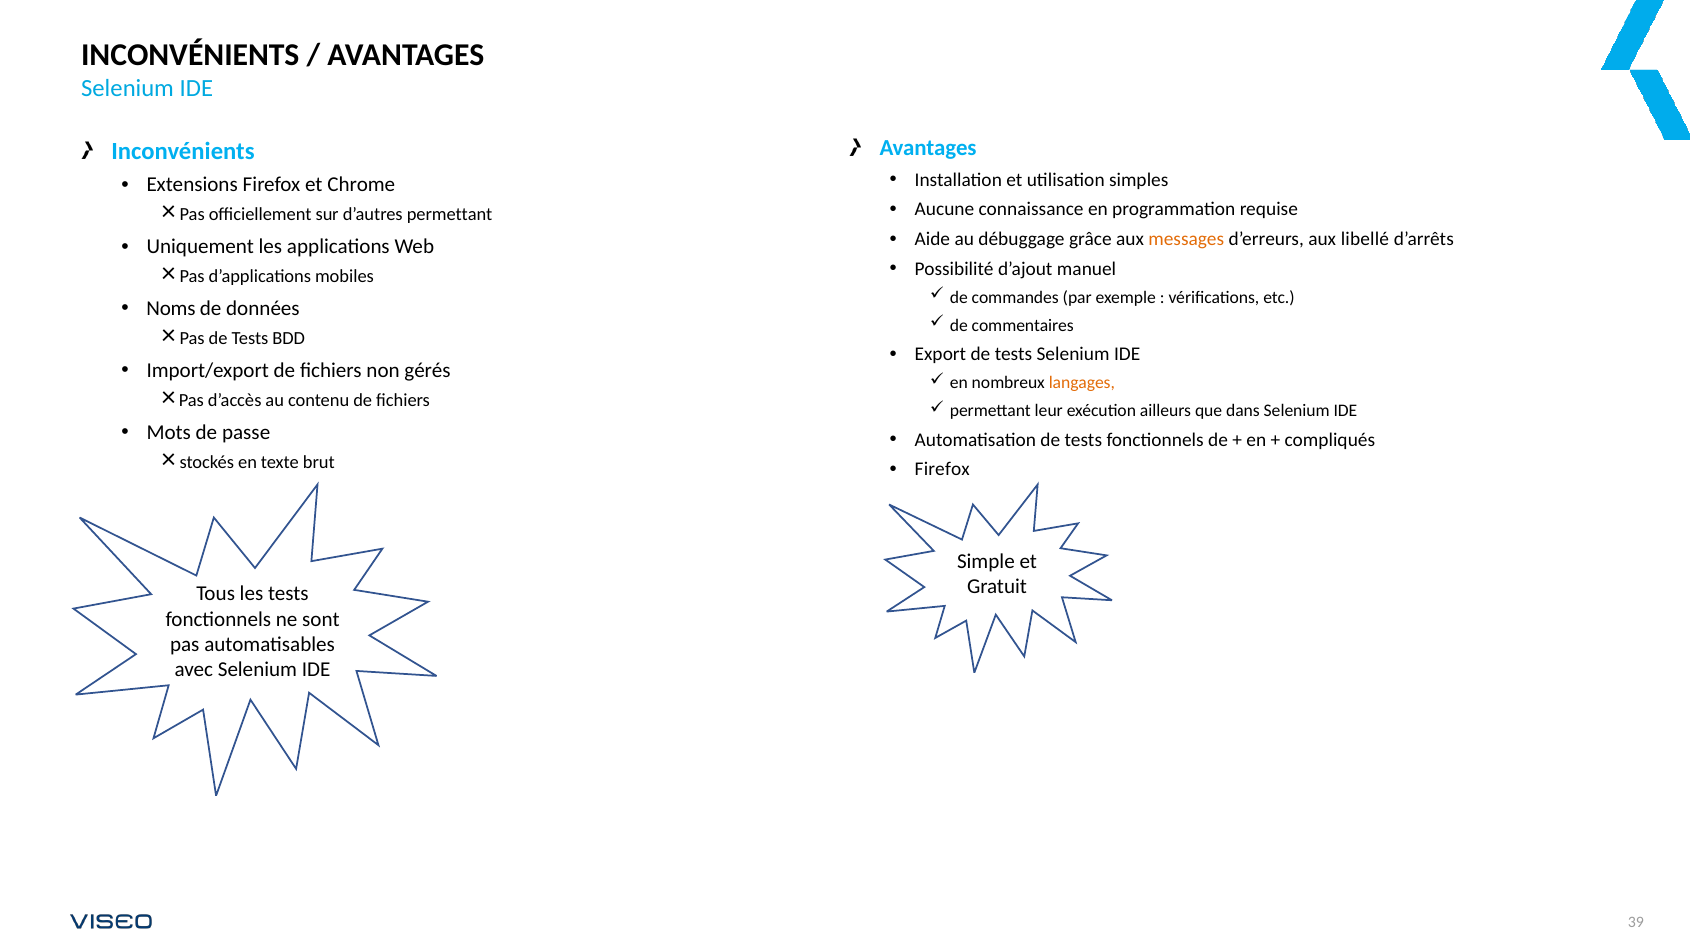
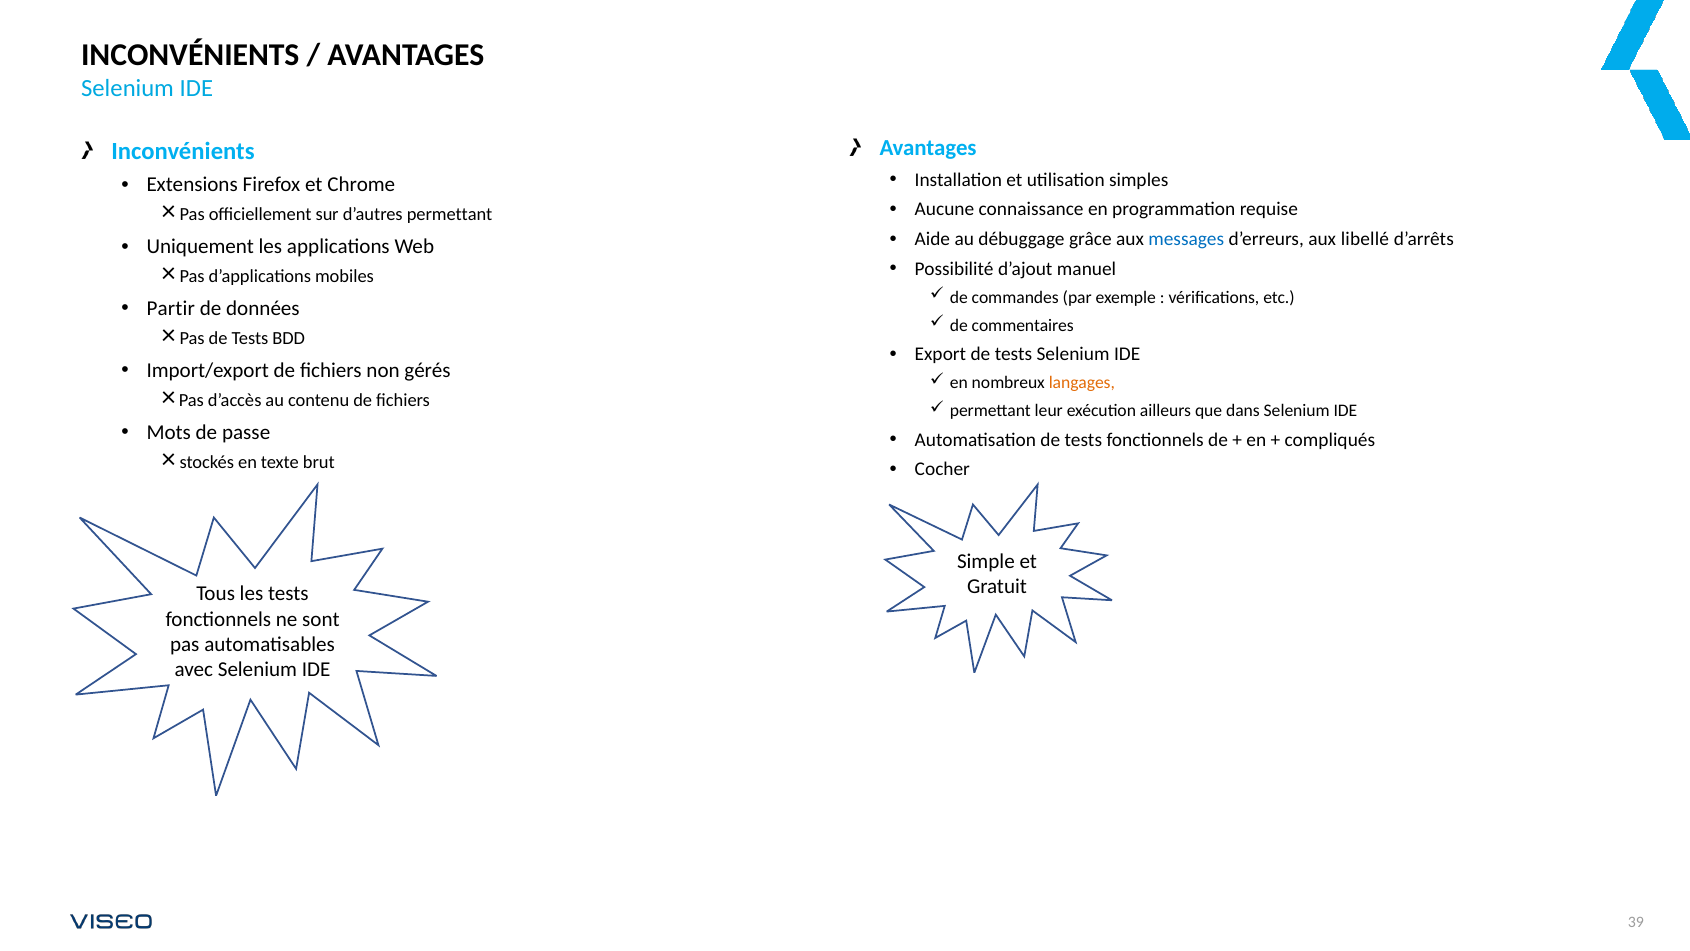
messages colour: orange -> blue
Noms: Noms -> Partir
Firefox at (942, 469): Firefox -> Cocher
